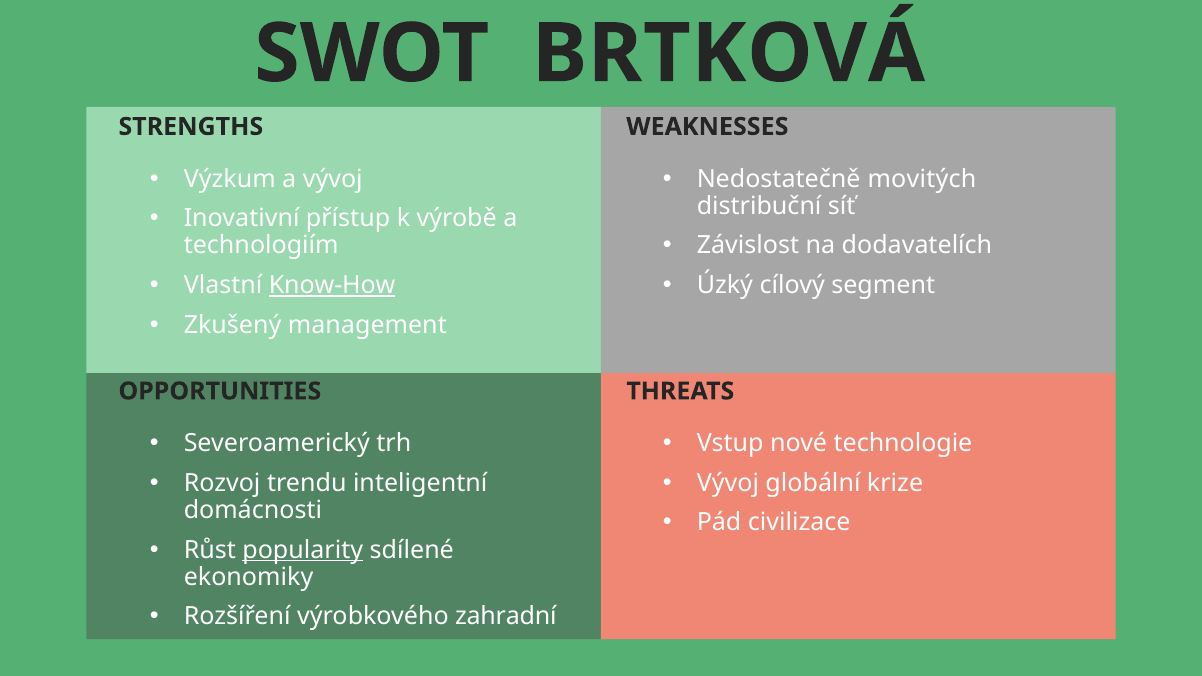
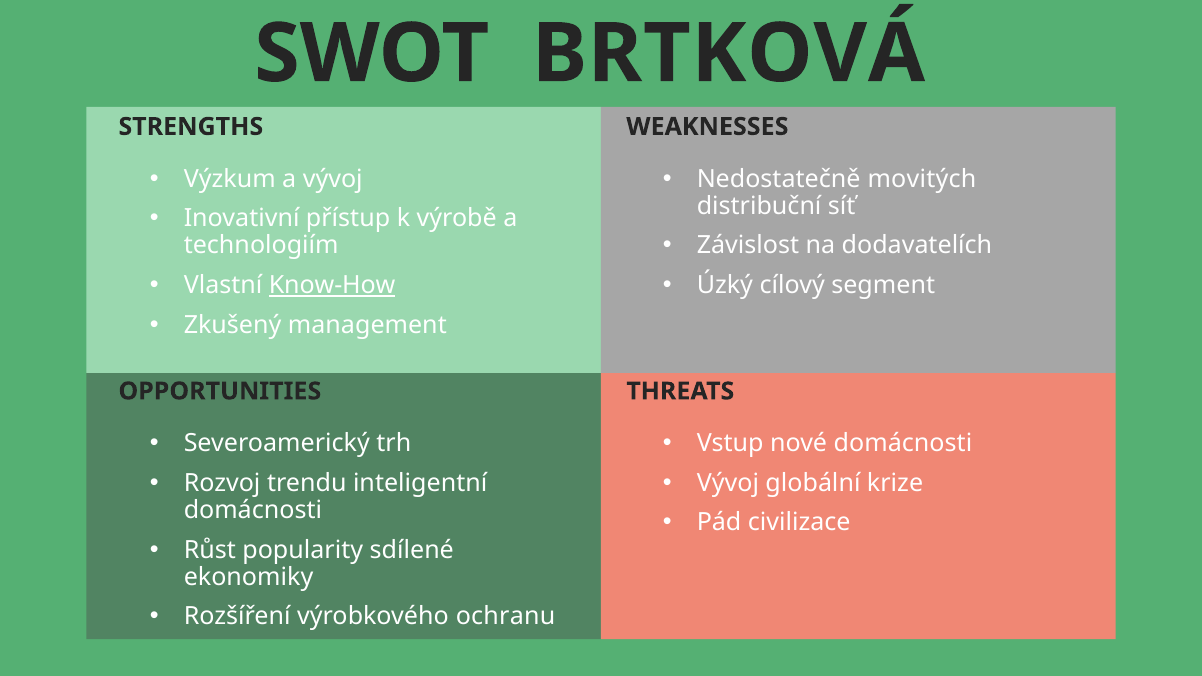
nové technologie: technologie -> domácnosti
popularity underline: present -> none
zahradní: zahradní -> ochranu
